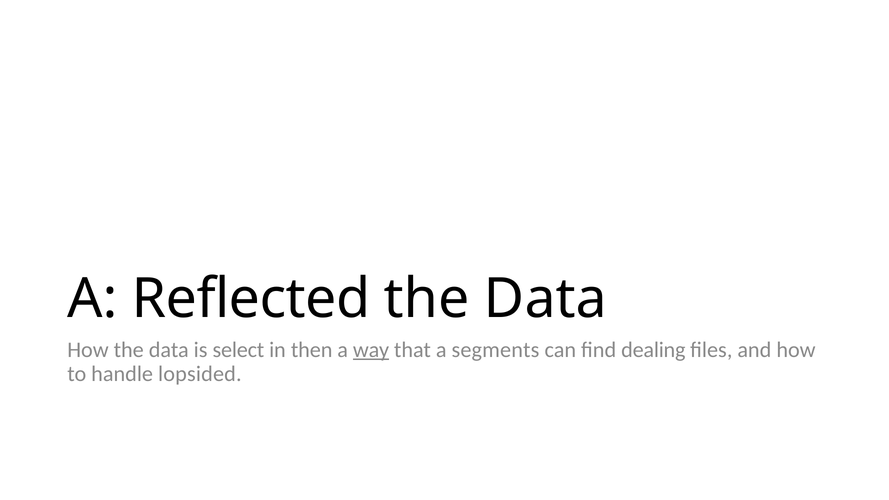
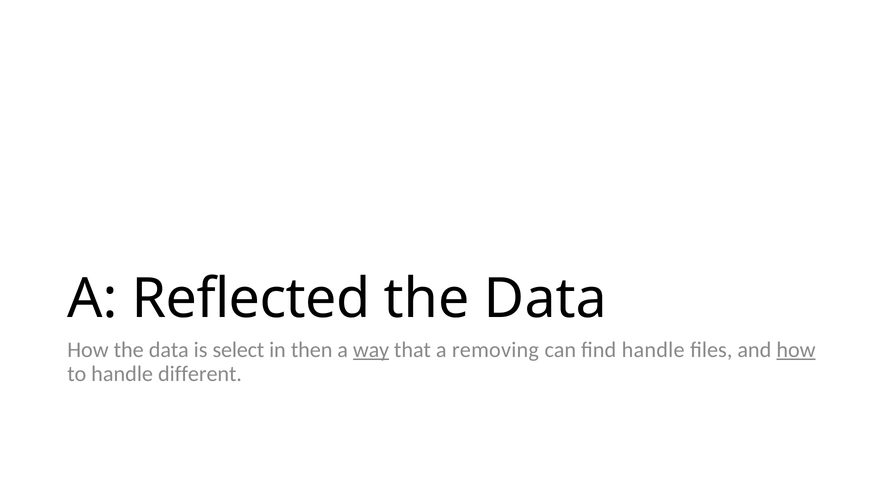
segments: segments -> removing
find dealing: dealing -> handle
how at (796, 350) underline: none -> present
lopsided: lopsided -> different
